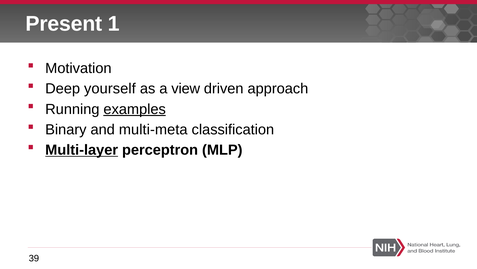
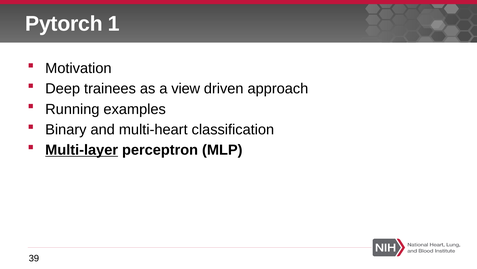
Present: Present -> Pytorch
yourself: yourself -> trainees
examples underline: present -> none
multi-meta: multi-meta -> multi-heart
